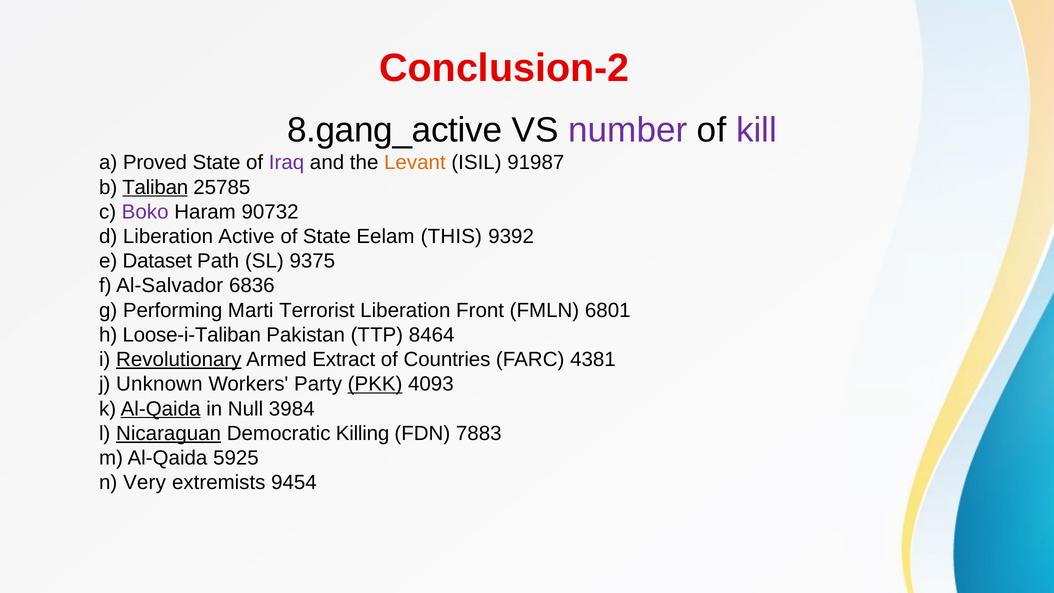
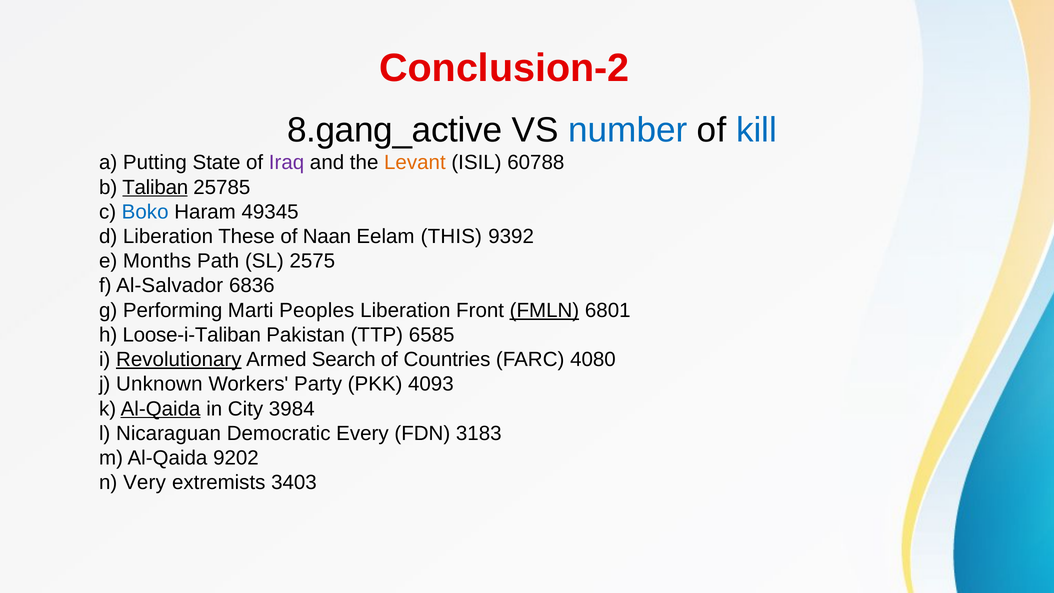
number colour: purple -> blue
kill colour: purple -> blue
Proved: Proved -> Putting
91987: 91987 -> 60788
Boko colour: purple -> blue
90732: 90732 -> 49345
Active: Active -> These
of State: State -> Naan
Dataset: Dataset -> Months
9375: 9375 -> 2575
Terrorist: Terrorist -> Peoples
FMLN underline: none -> present
8464: 8464 -> 6585
Extract: Extract -> Search
4381: 4381 -> 4080
PKK underline: present -> none
Null: Null -> City
Nicaraguan underline: present -> none
Killing: Killing -> Every
7883: 7883 -> 3183
5925: 5925 -> 9202
9454: 9454 -> 3403
